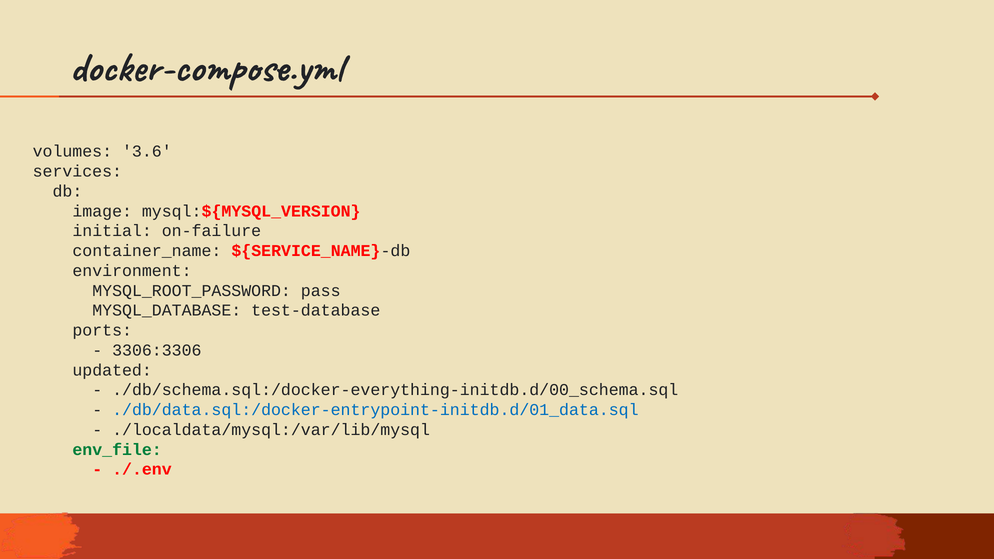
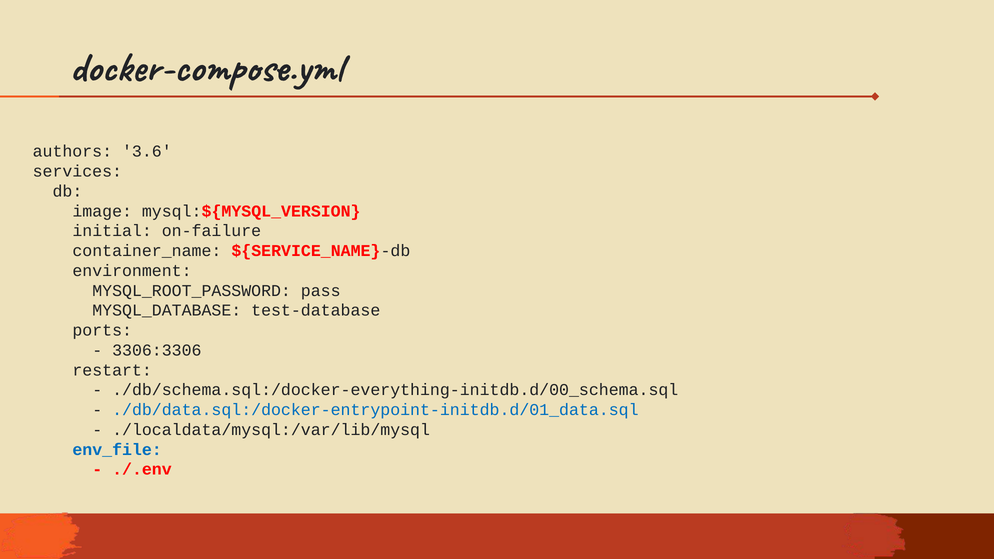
volumes: volumes -> authors
updated: updated -> restart
env_file colour: green -> blue
